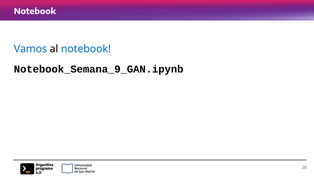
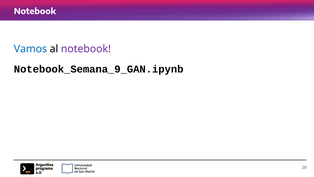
notebook at (86, 49) colour: blue -> purple
